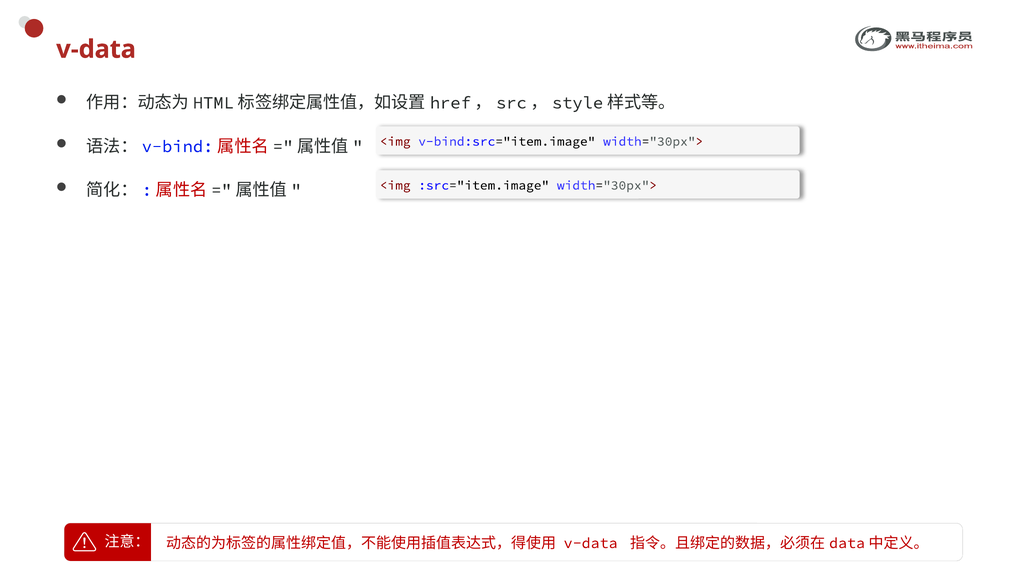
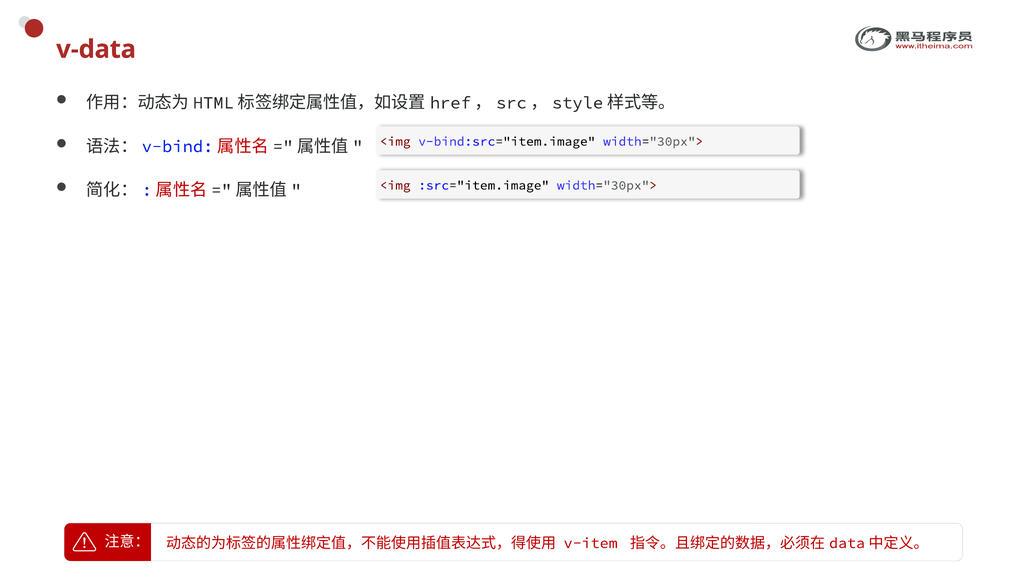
v-data at (591, 543): v-data -> v-item
